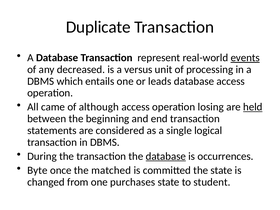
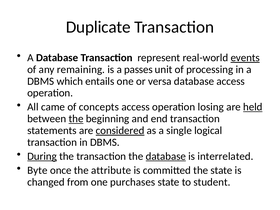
decreased: decreased -> remaining
versus: versus -> passes
leads: leads -> versa
although: although -> concepts
the at (76, 119) underline: none -> present
considered underline: none -> present
During underline: none -> present
occurrences: occurrences -> interrelated
matched: matched -> attribute
